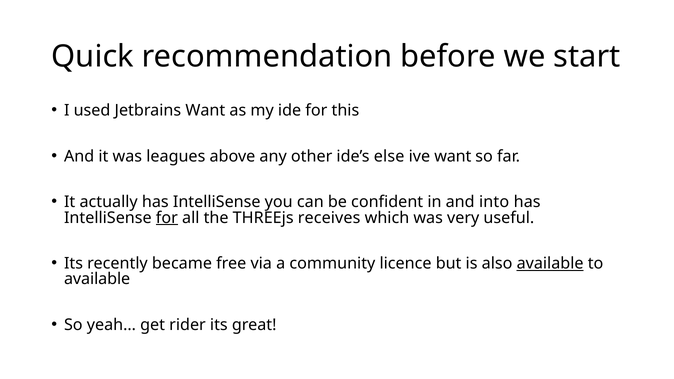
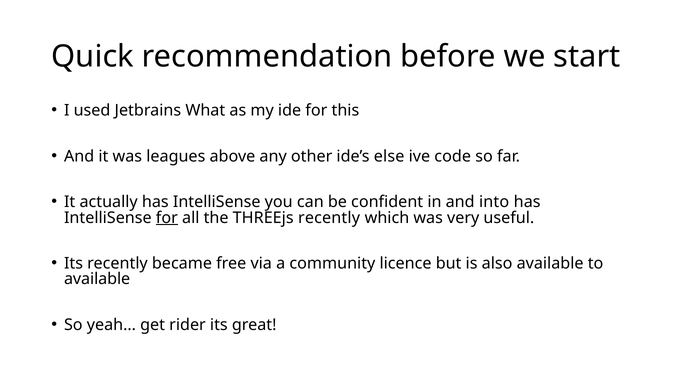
Jetbrains Want: Want -> What
ive want: want -> code
THREEjs receives: receives -> recently
available at (550, 264) underline: present -> none
